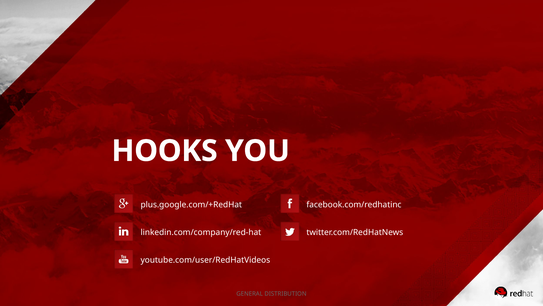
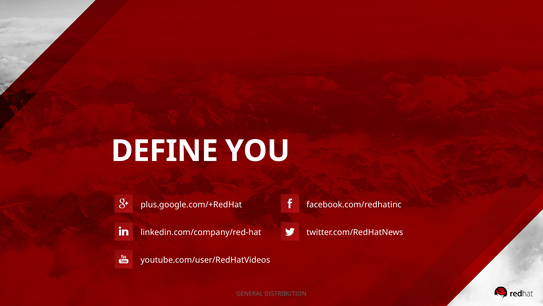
HOOKS: HOOKS -> DEFINE
